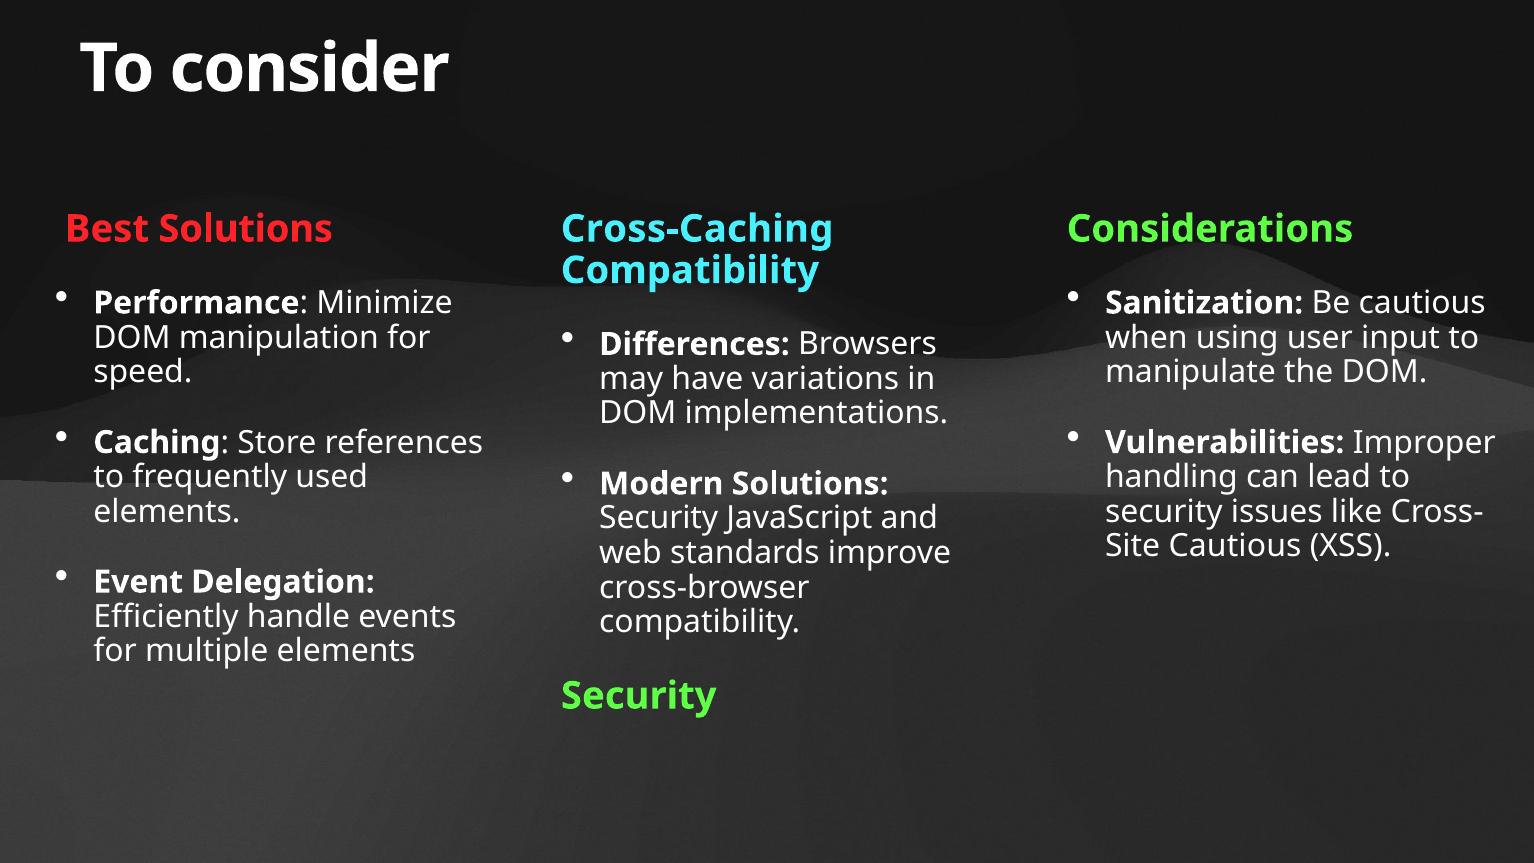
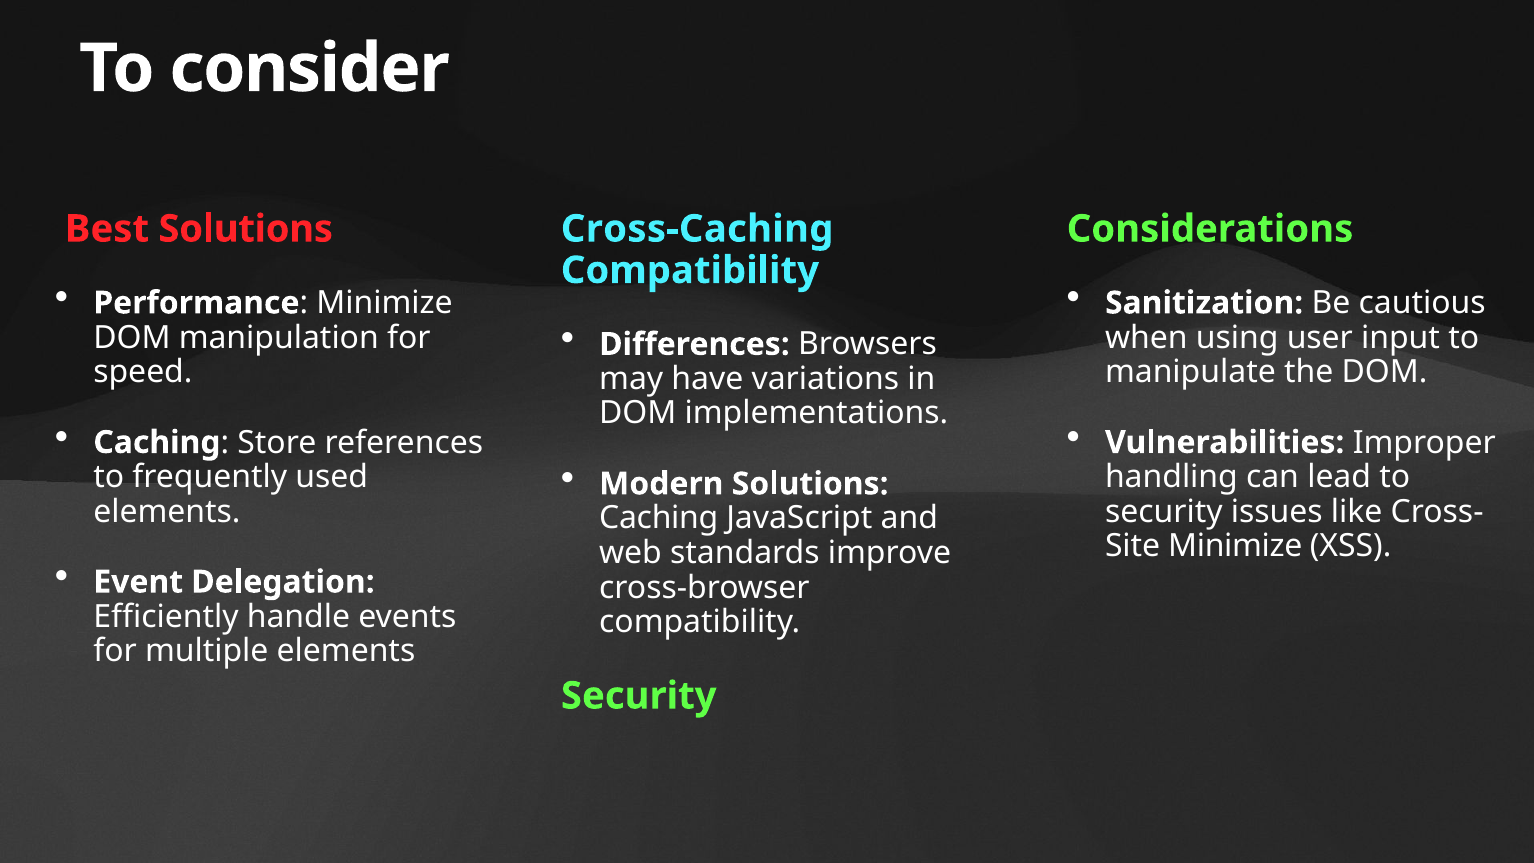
Security at (659, 518): Security -> Caching
Cautious at (1235, 546): Cautious -> Minimize
